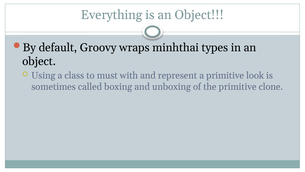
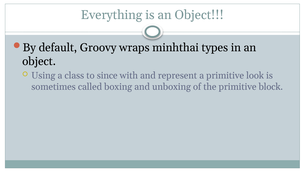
must: must -> since
clone: clone -> block
